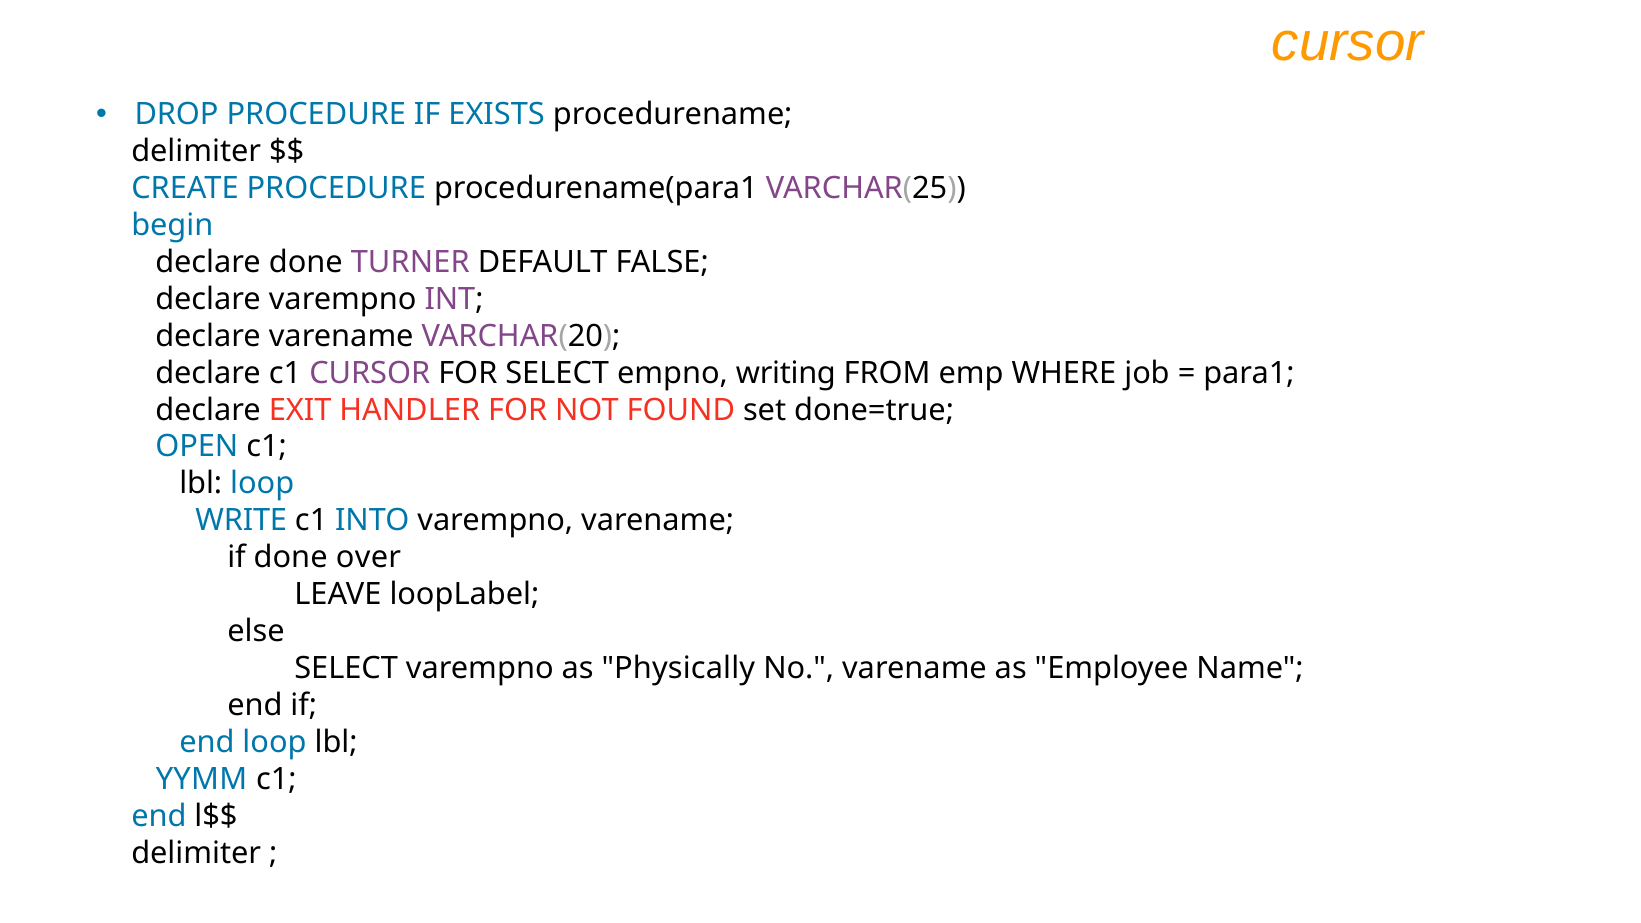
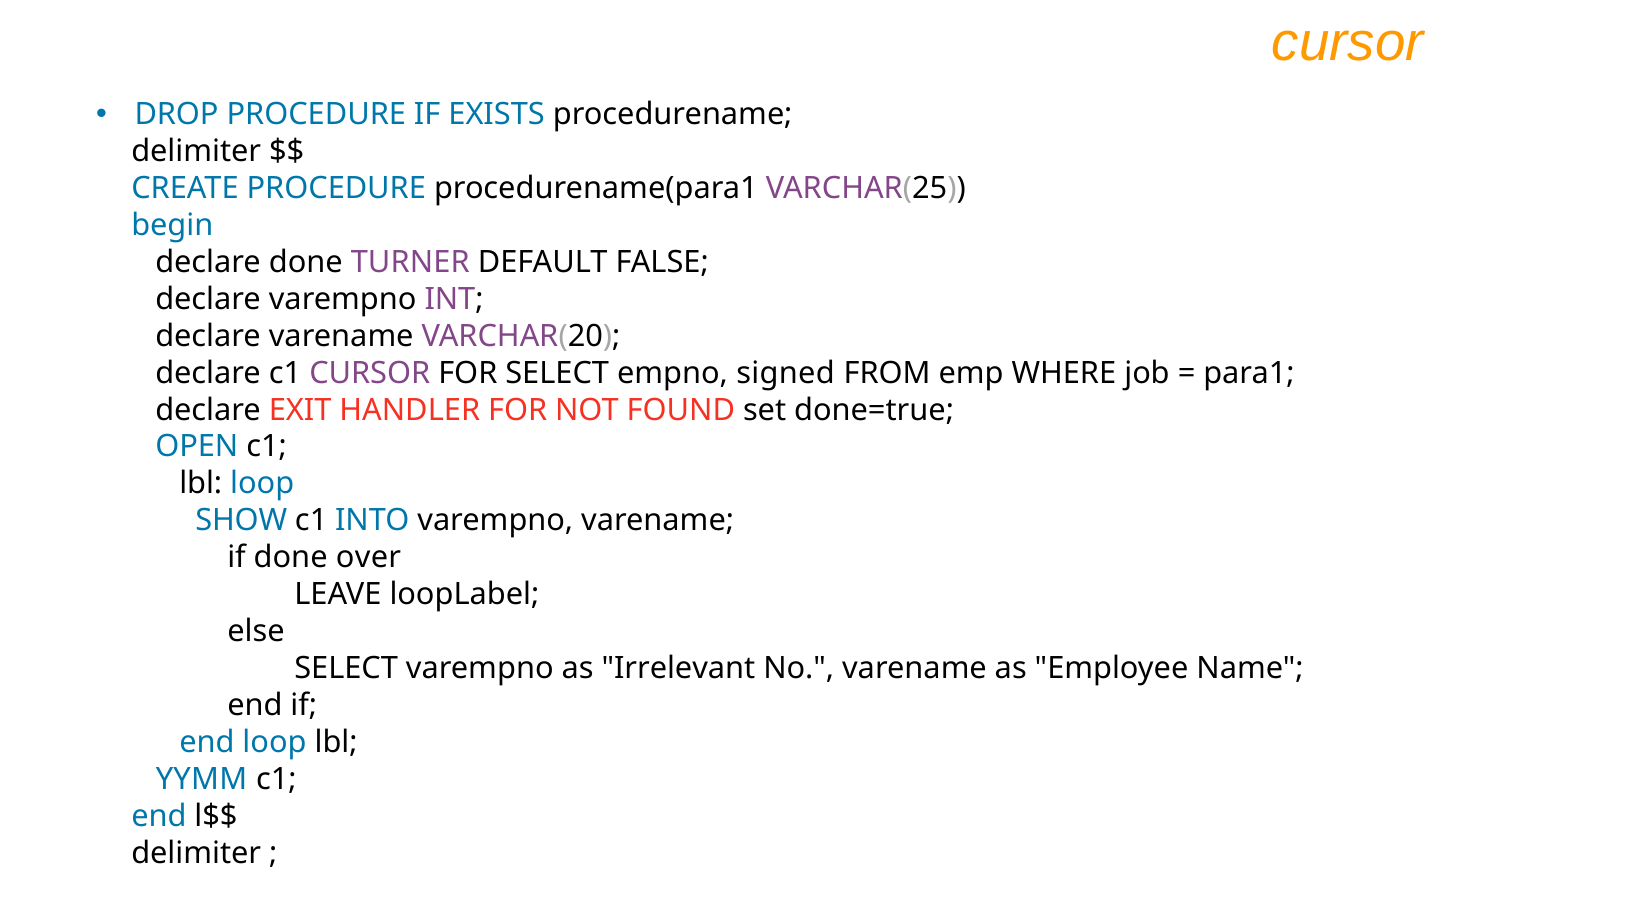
writing: writing -> signed
WRITE: WRITE -> SHOW
Physically: Physically -> Irrelevant
